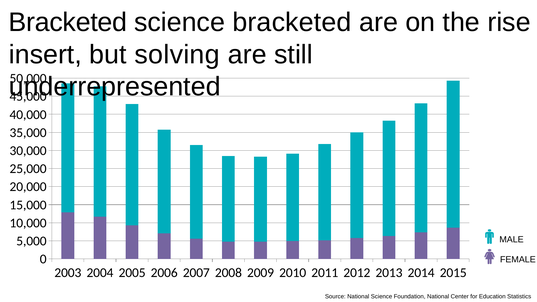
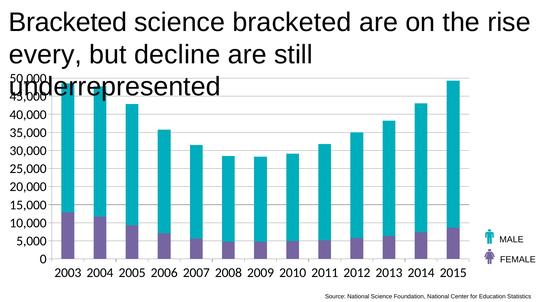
insert: insert -> every
solving: solving -> decline
